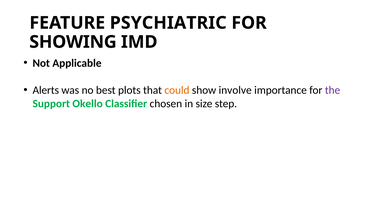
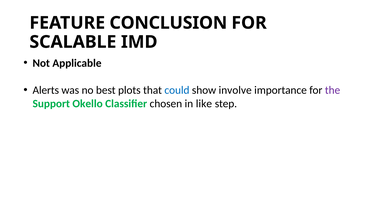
PSYCHIATRIC: PSYCHIATRIC -> CONCLUSION
SHOWING: SHOWING -> SCALABLE
could colour: orange -> blue
size: size -> like
